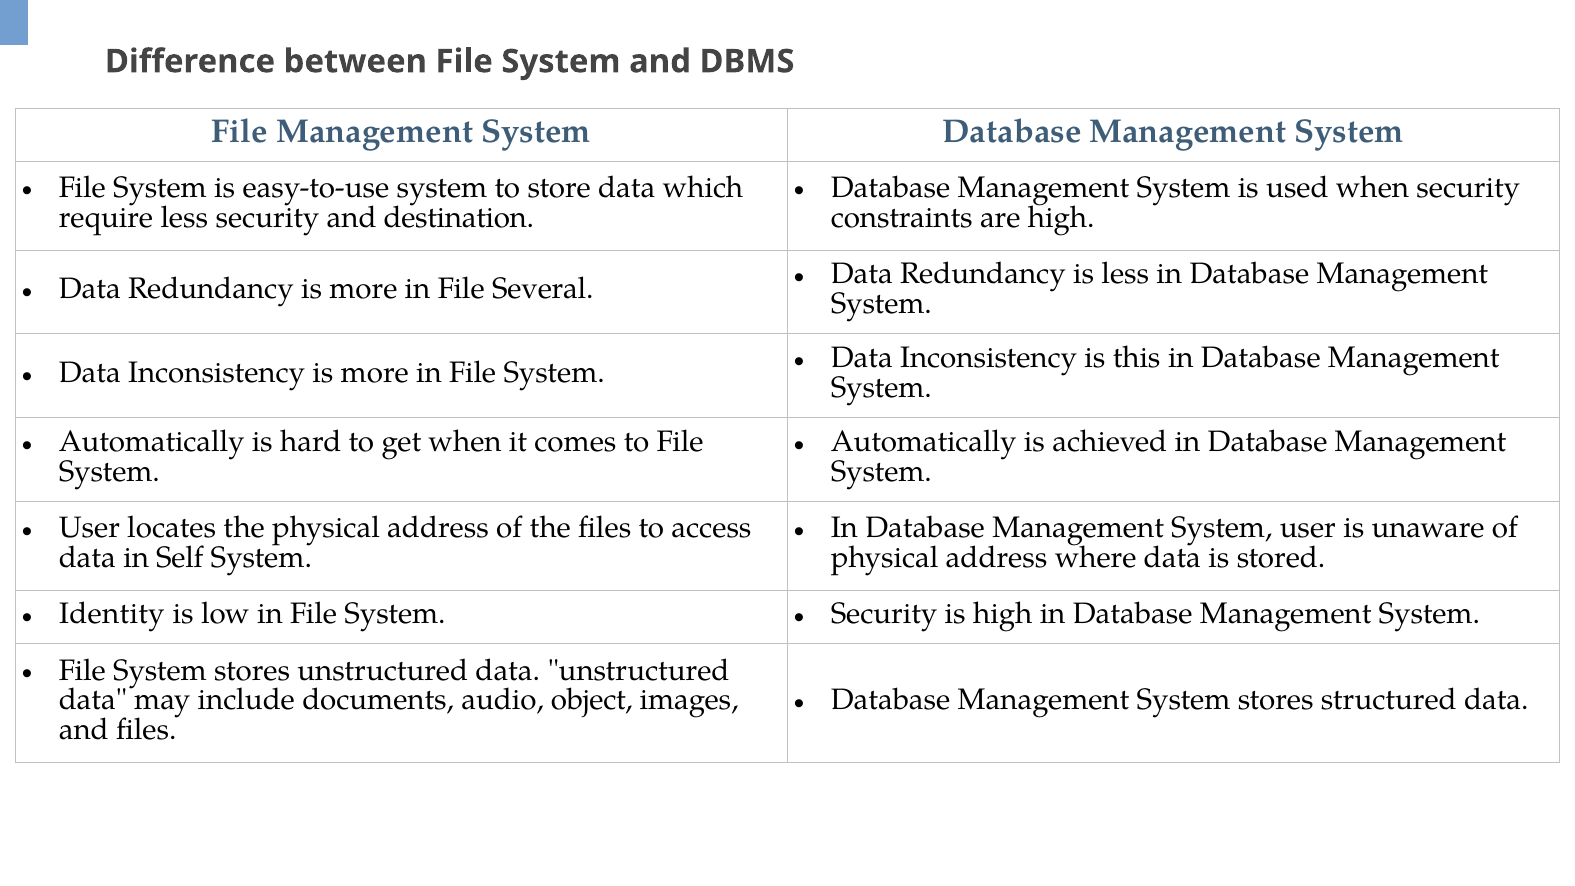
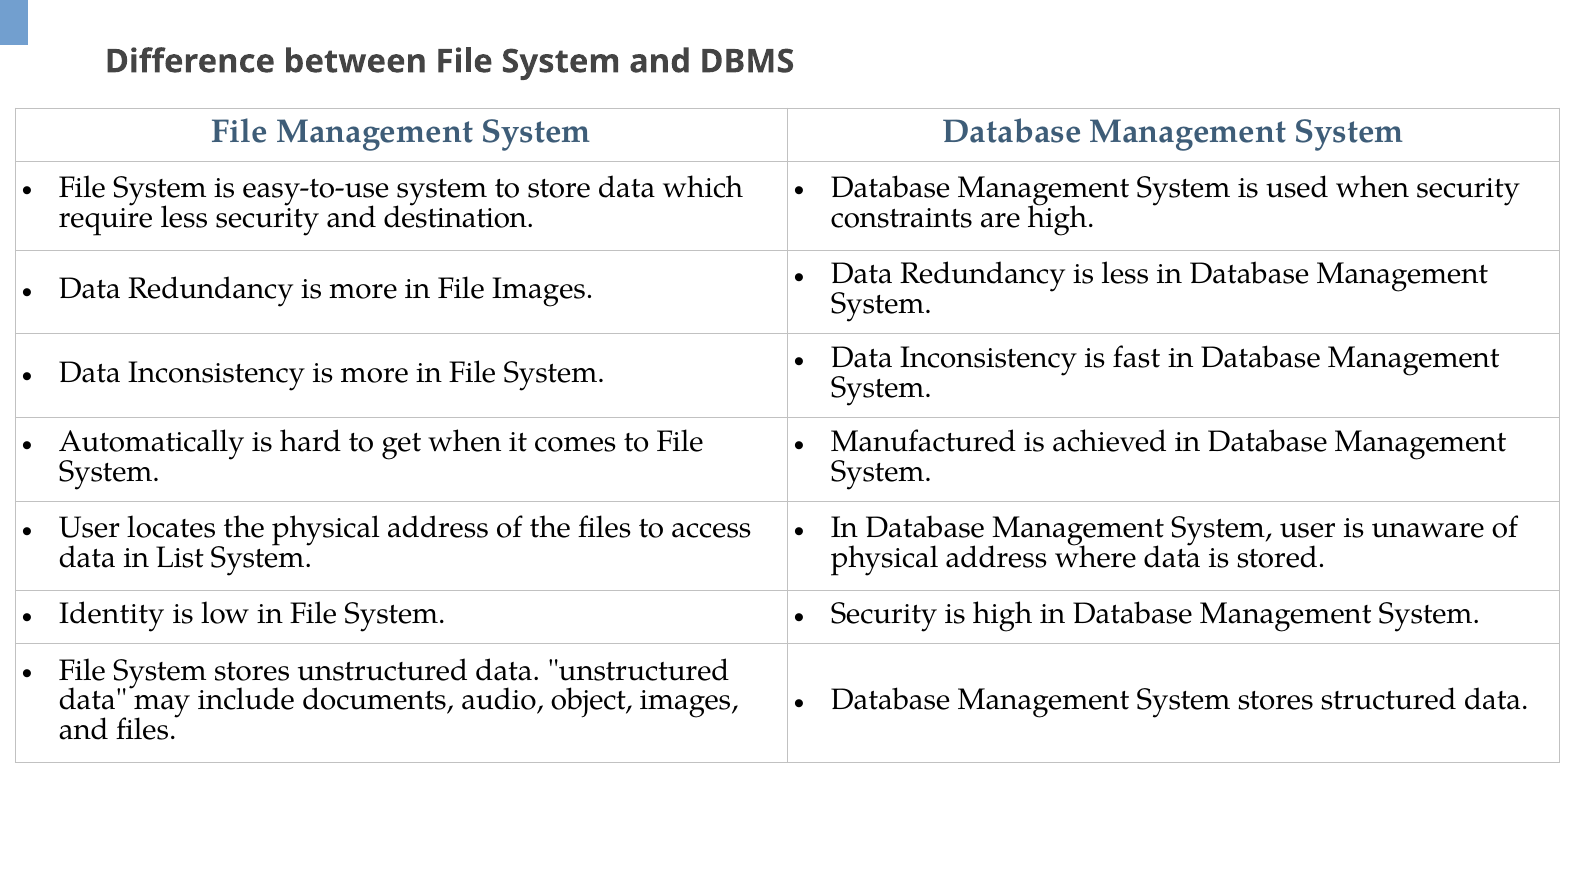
File Several: Several -> Images
this: this -> fast
Automatically at (924, 442): Automatically -> Manufactured
Self: Self -> List
